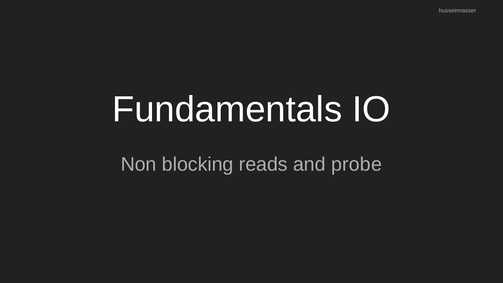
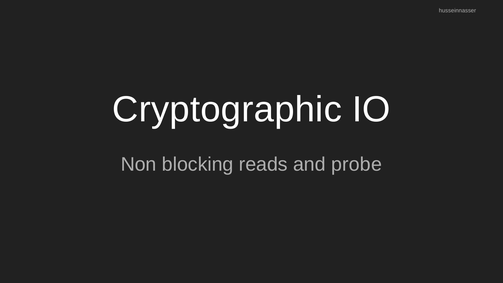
Fundamentals: Fundamentals -> Cryptographic
